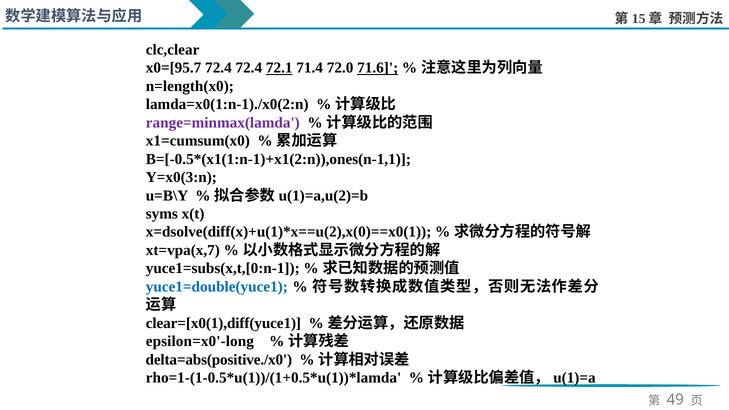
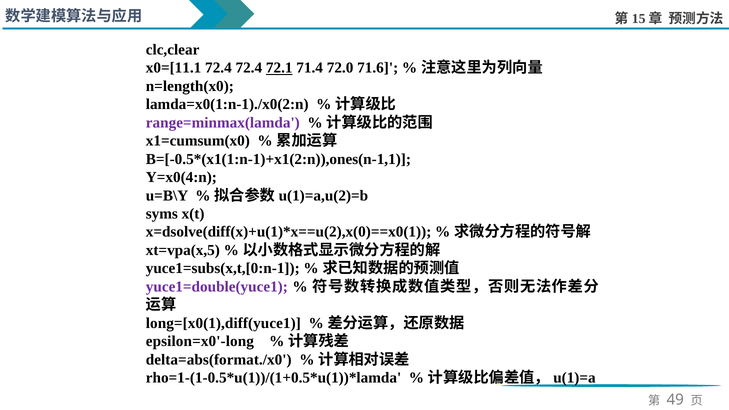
x0=[95.7: x0=[95.7 -> x0=[11.1
71.6 underline: present -> none
Y=x0(3:n: Y=x0(3:n -> Y=x0(4:n
xt=vpa(x,7: xt=vpa(x,7 -> xt=vpa(x,5
yuce1=double(yuce1 colour: blue -> purple
clear=[x0(1),diff(yuce1: clear=[x0(1),diff(yuce1 -> long=[x0(1),diff(yuce1
delta=abs(positive./x0: delta=abs(positive./x0 -> delta=abs(format./x0
